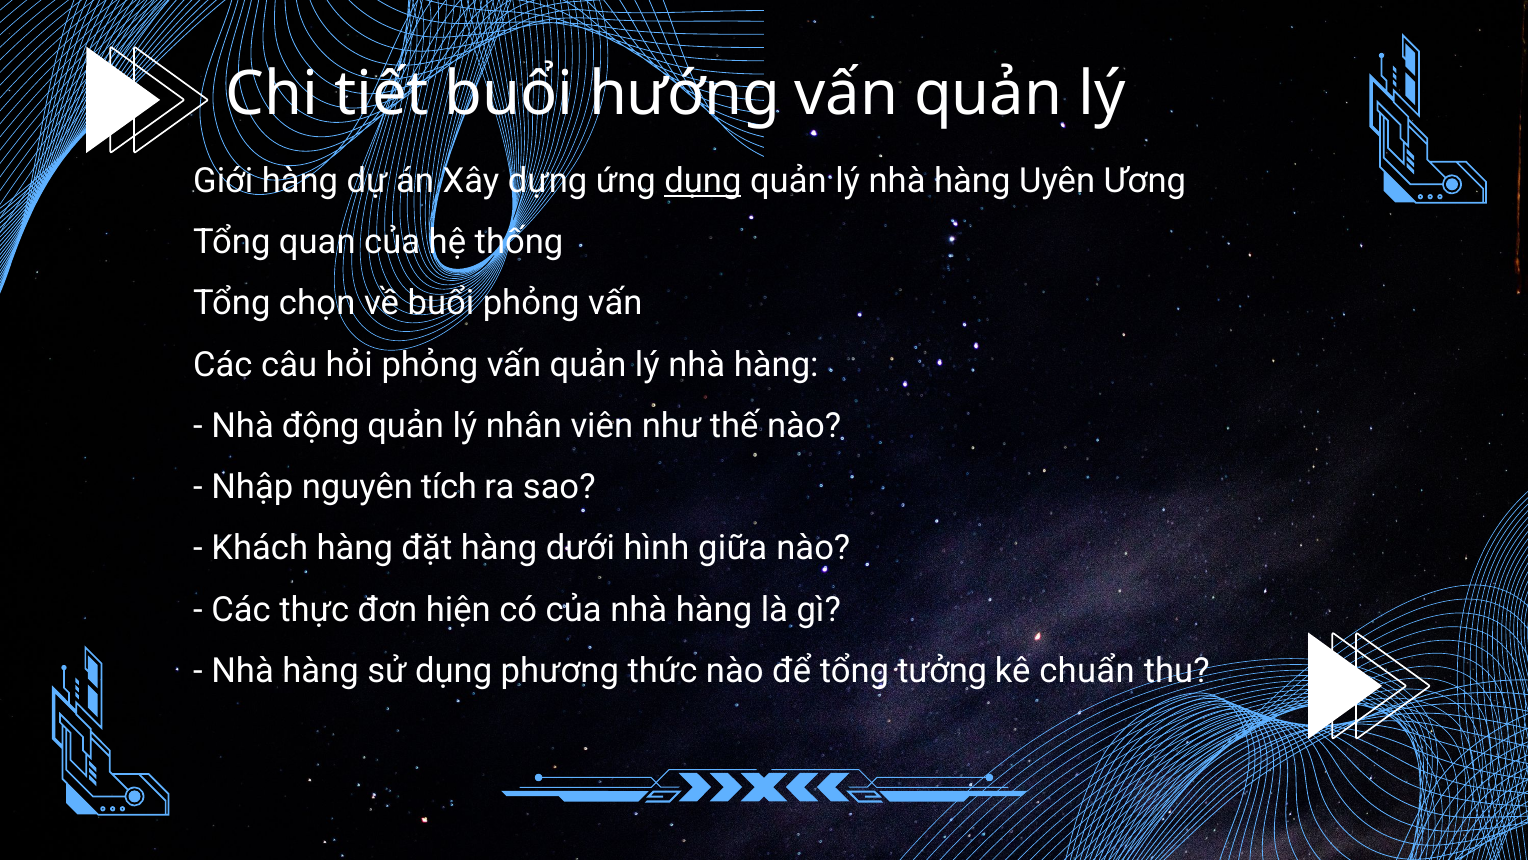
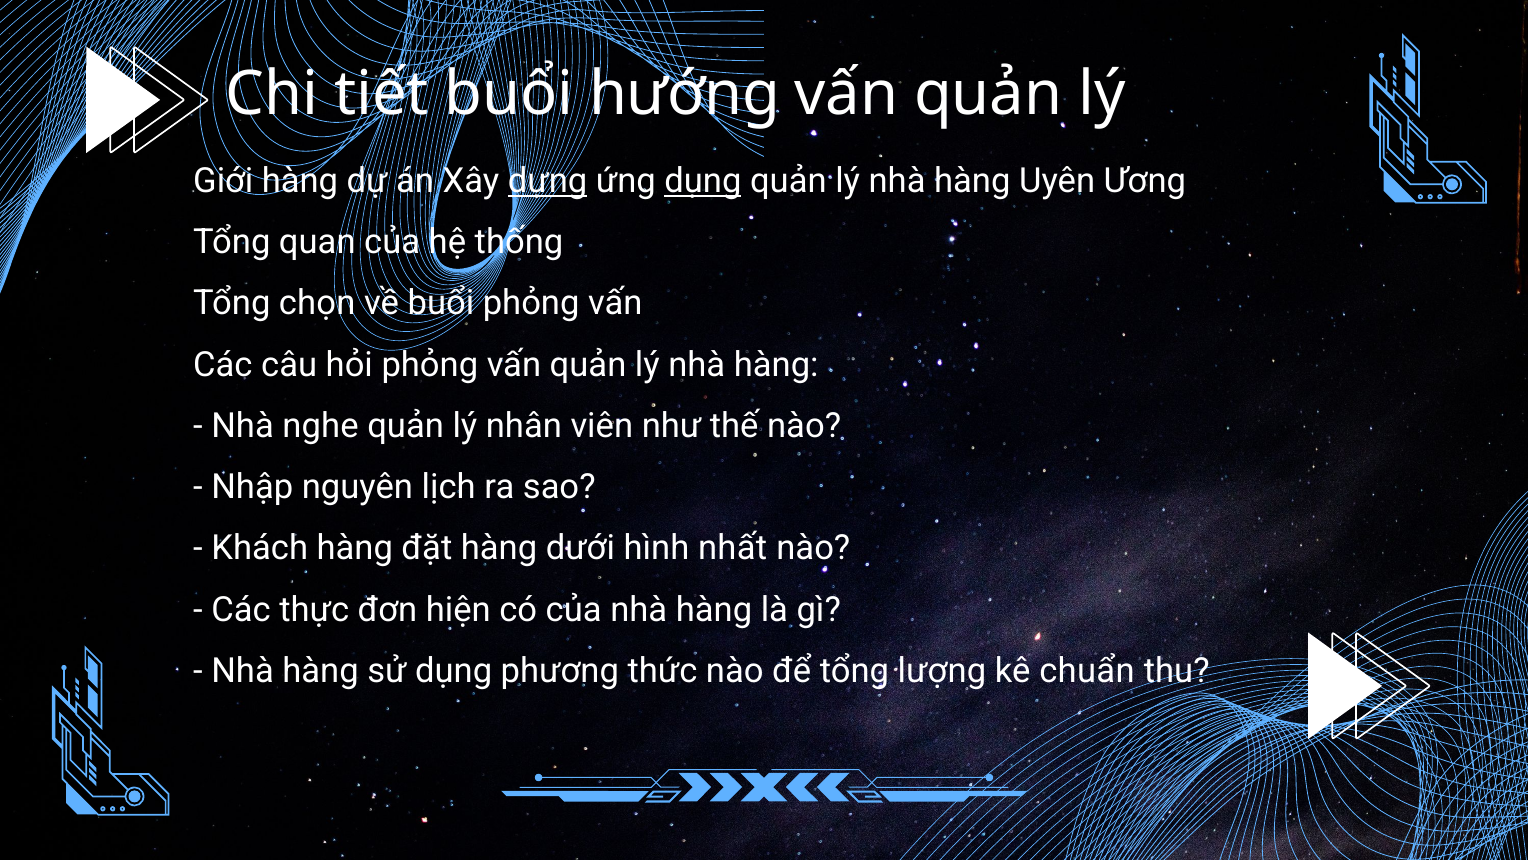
dựng underline: none -> present
động: động -> nghe
tích: tích -> lịch
giữa: giữa -> nhất
tưởng: tưởng -> lượng
